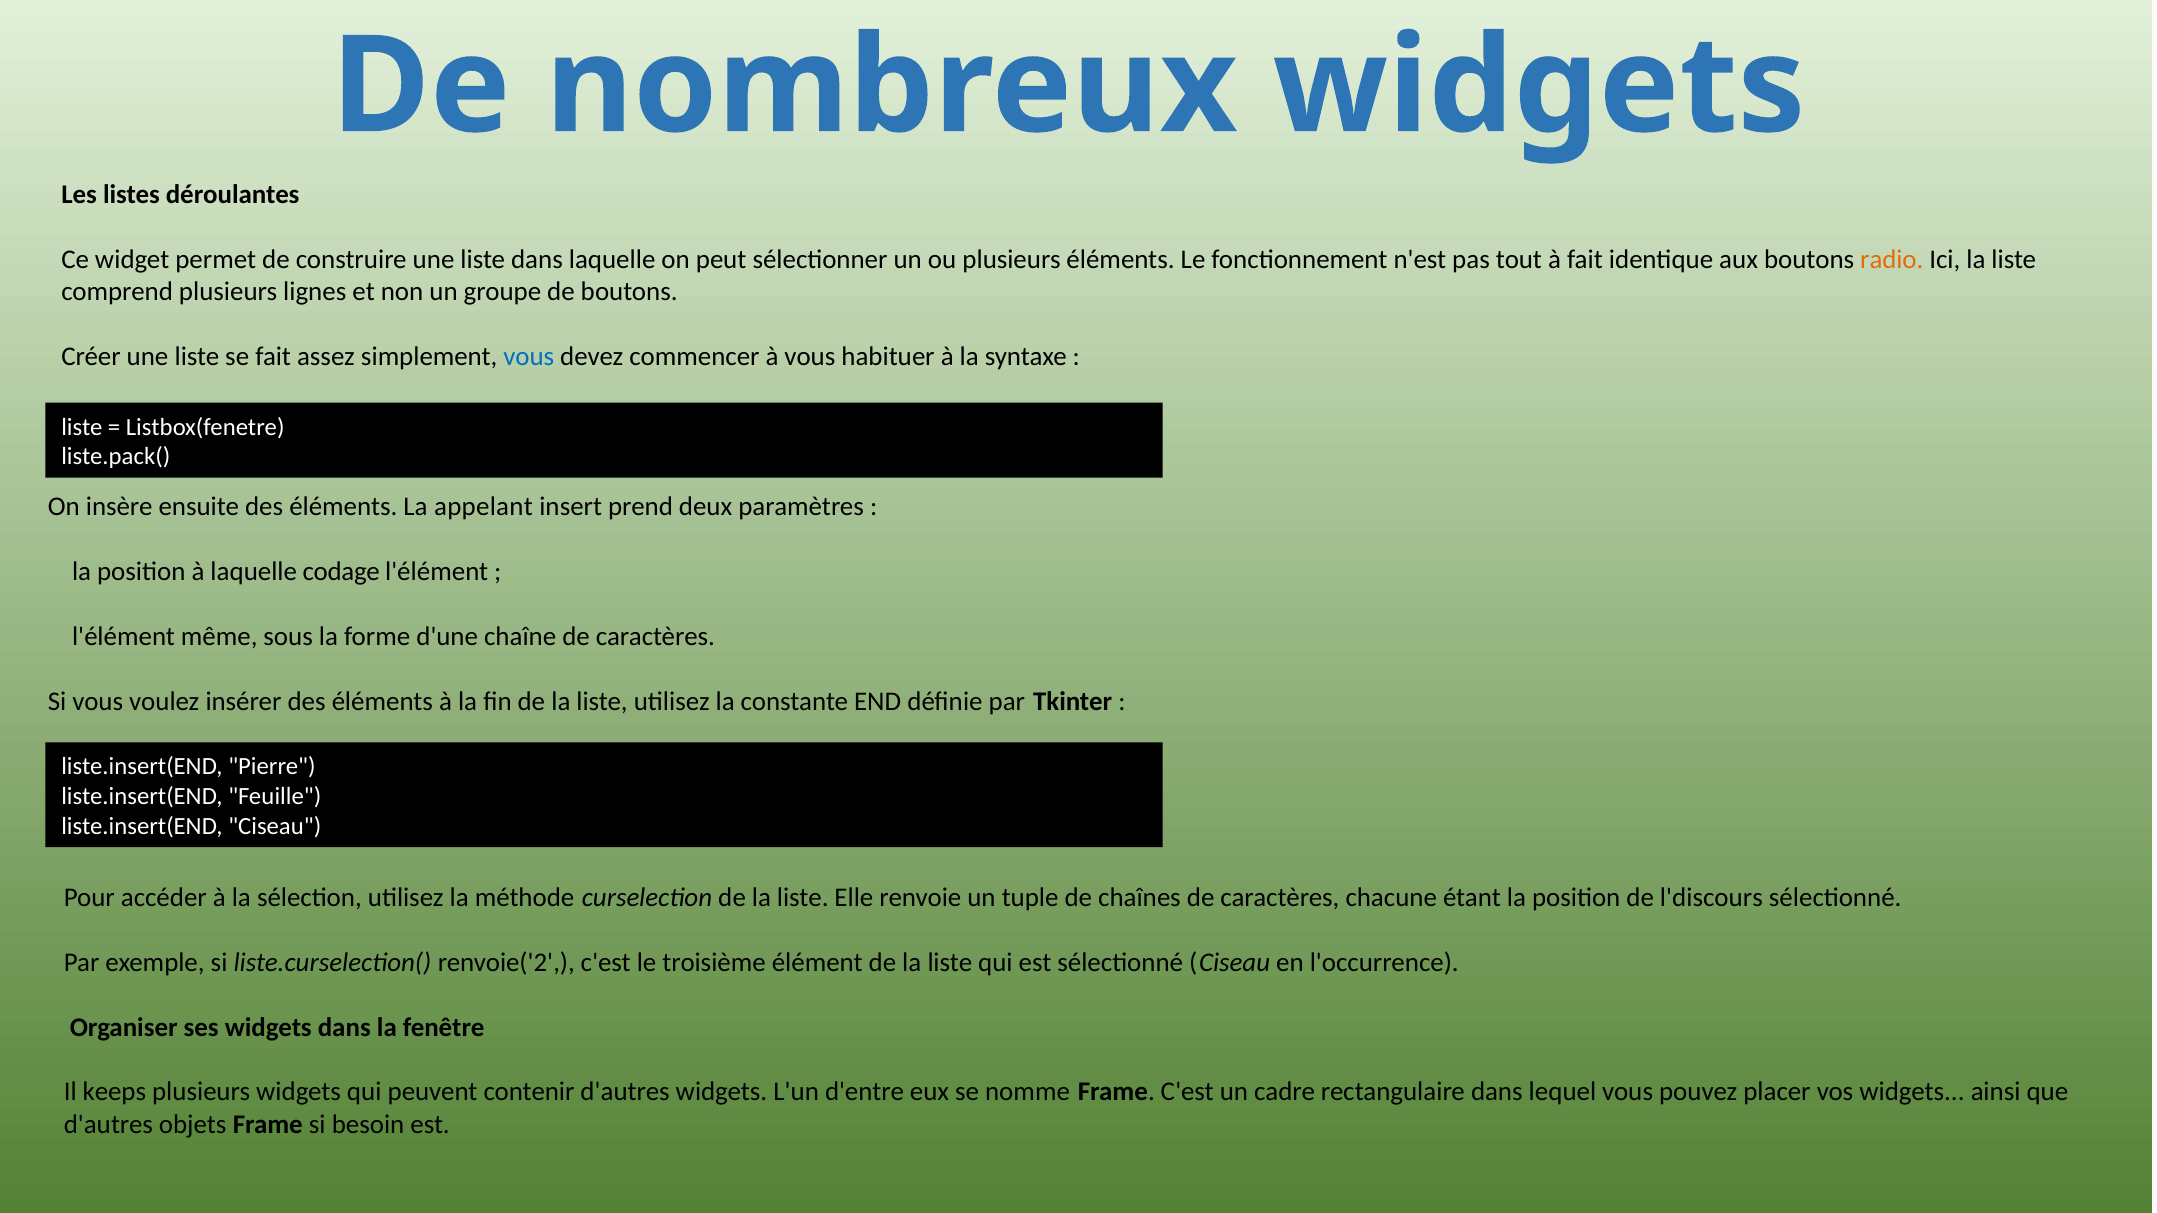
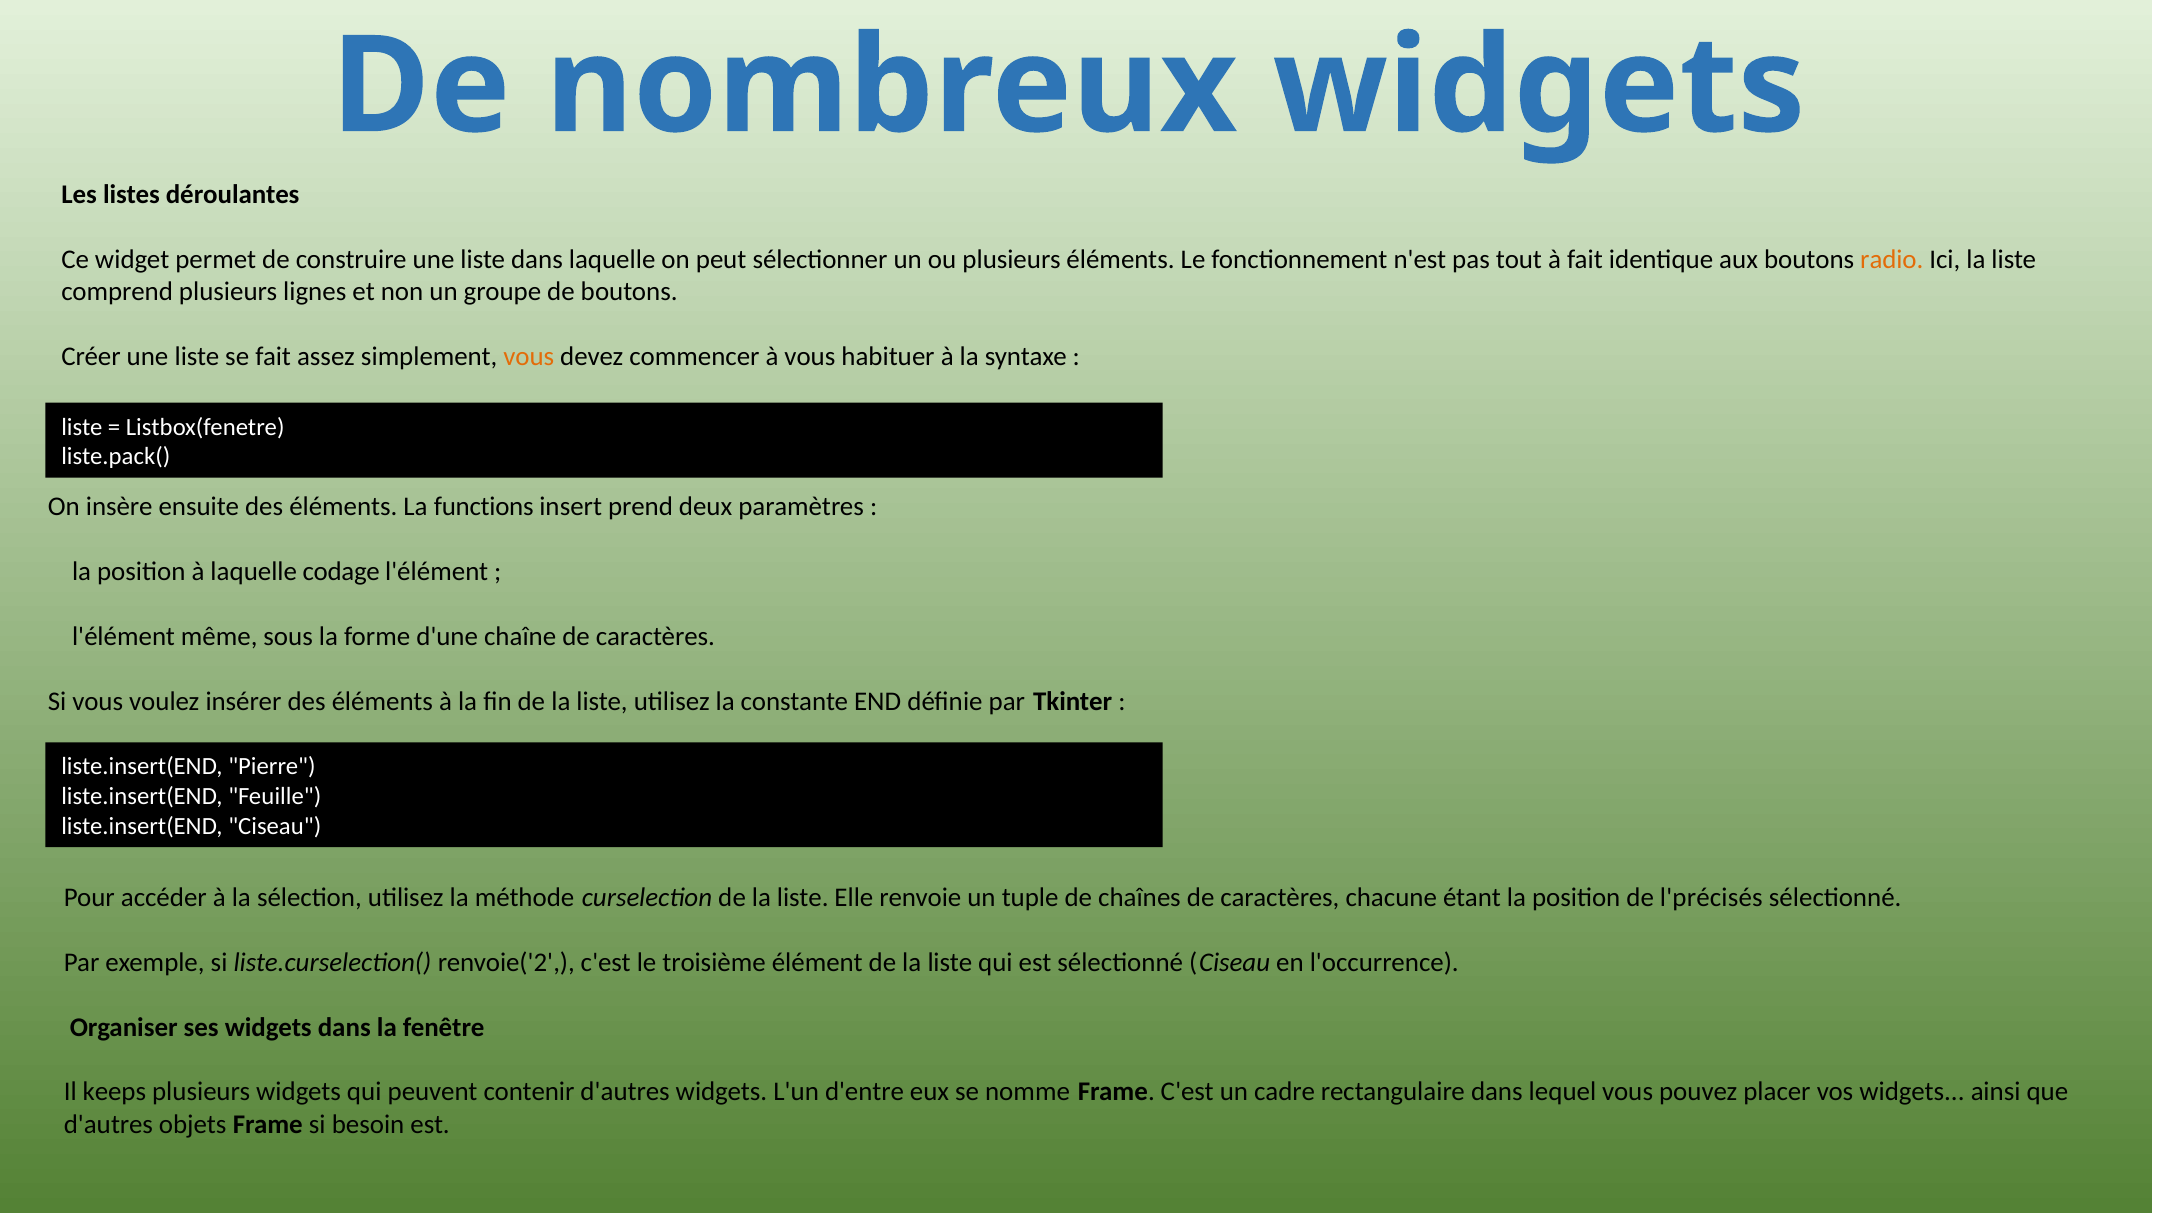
vous at (529, 357) colour: blue -> orange
appelant: appelant -> functions
l'discours: l'discours -> l'précisés
